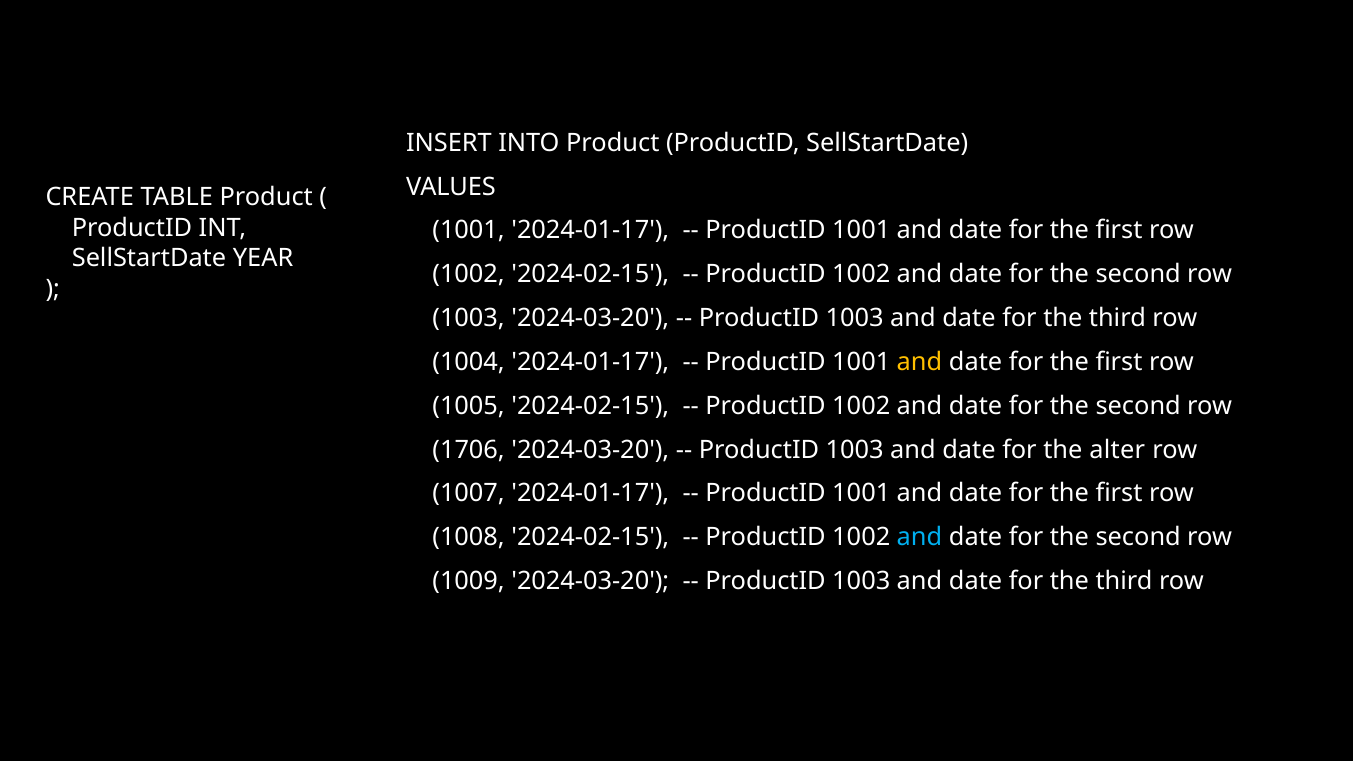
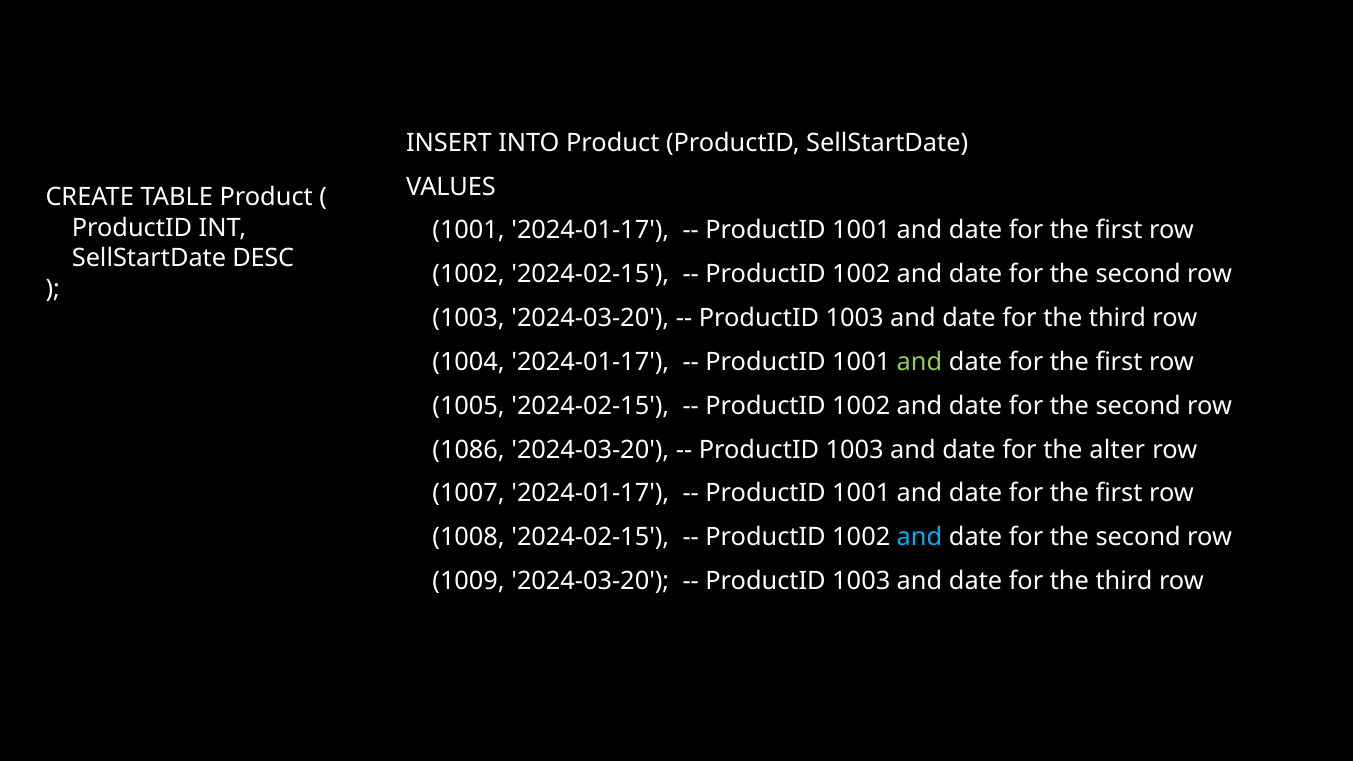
YEAR: YEAR -> DESC
and at (920, 362) colour: yellow -> light green
1706: 1706 -> 1086
